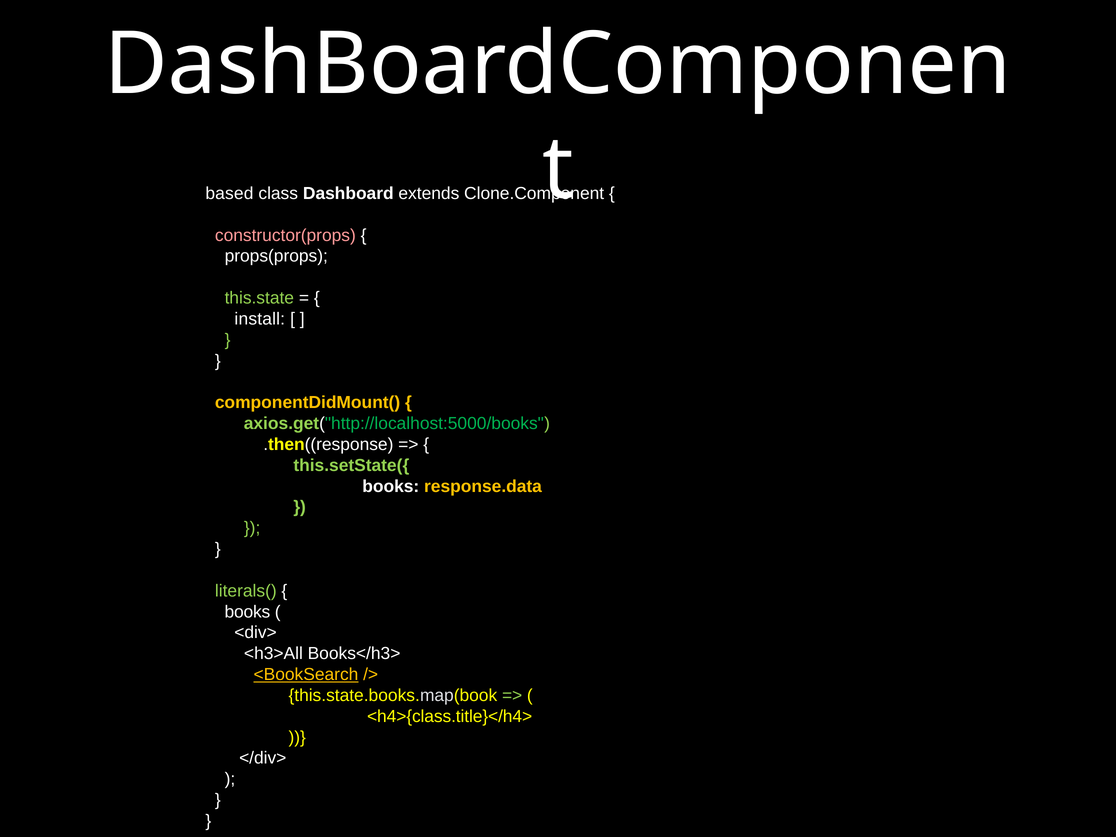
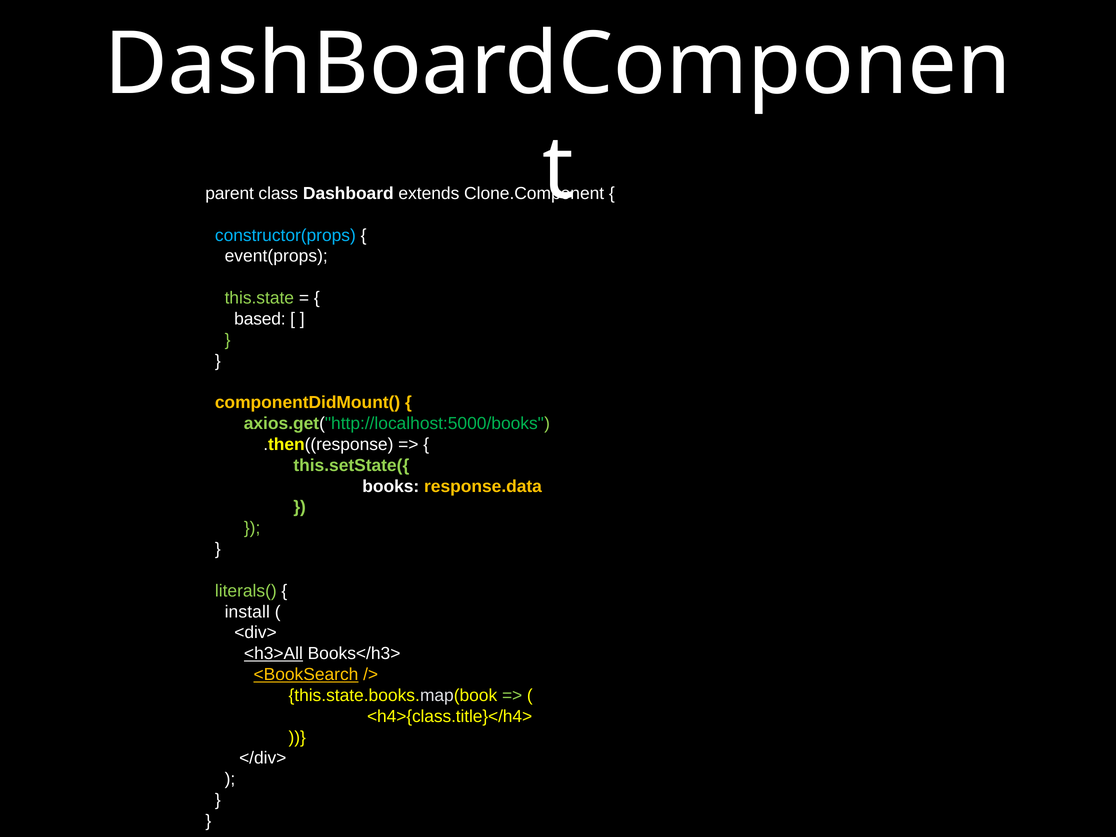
based: based -> parent
constructor(props colour: pink -> light blue
props(props: props(props -> event(props
install: install -> based
books at (247, 612): books -> install
<h3>All underline: none -> present
